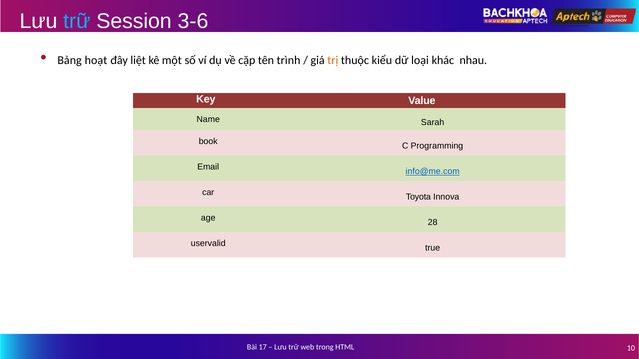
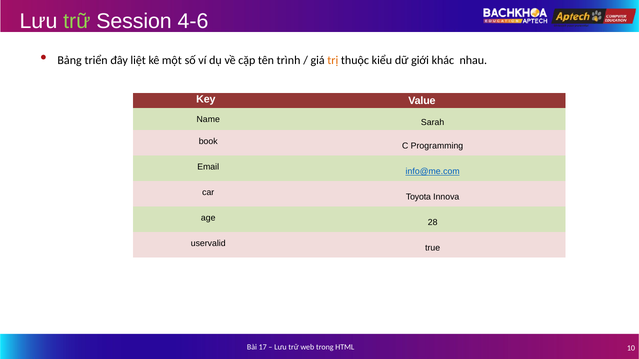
trữ at (77, 21) colour: light blue -> light green
3-6: 3-6 -> 4-6
hoạt: hoạt -> triển
loại: loại -> giới
